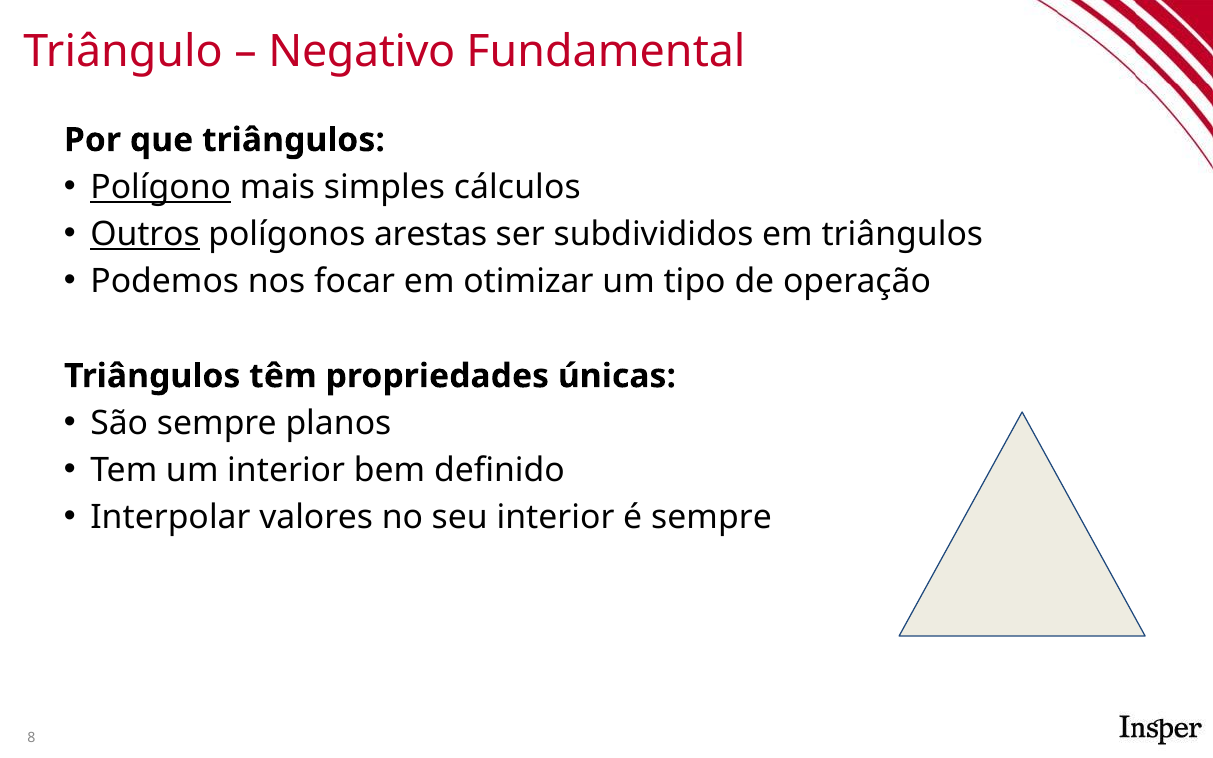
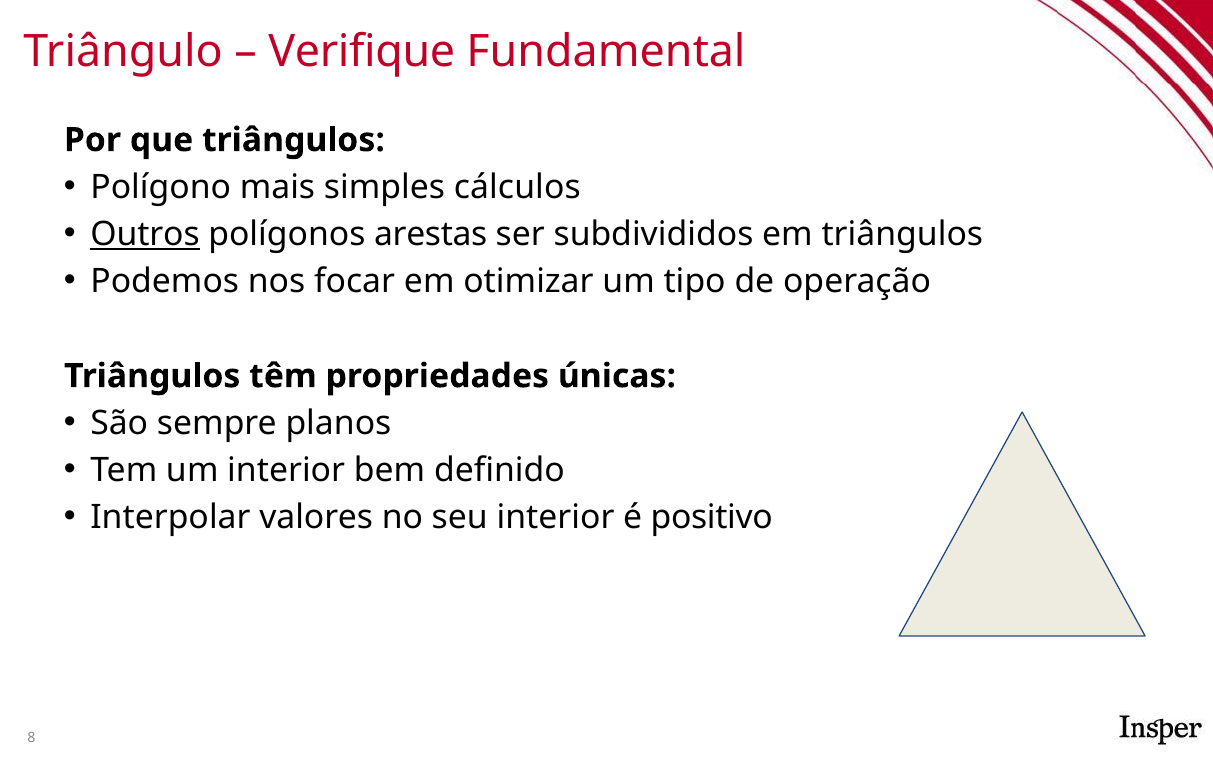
Negativo: Negativo -> Verifique
Polígono underline: present -> none
é sempre: sempre -> positivo
